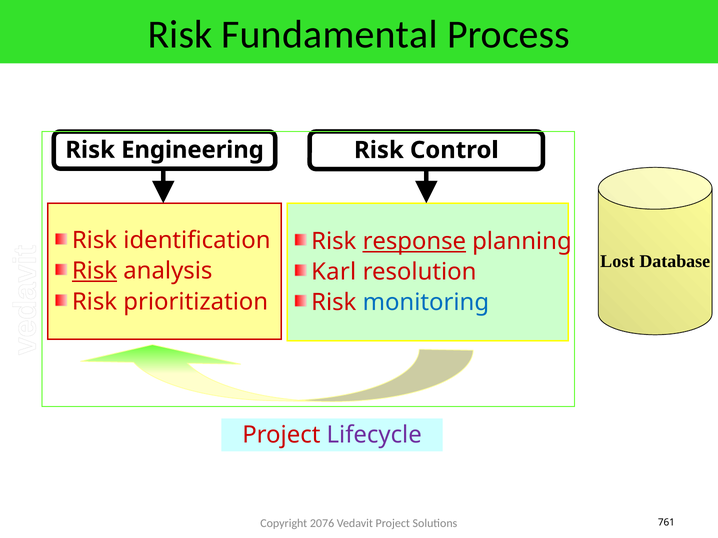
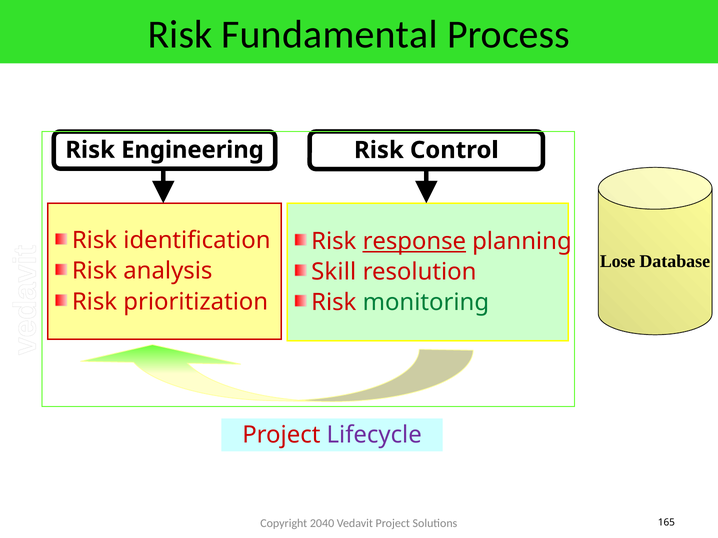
Lost: Lost -> Lose
Risk at (95, 271) underline: present -> none
Karl: Karl -> Skill
monitoring colour: blue -> green
2076: 2076 -> 2040
761: 761 -> 165
